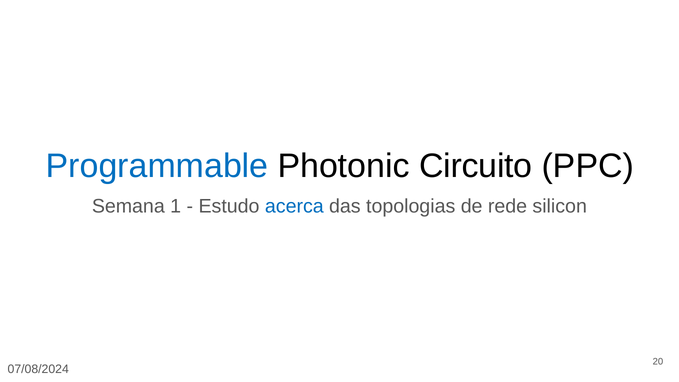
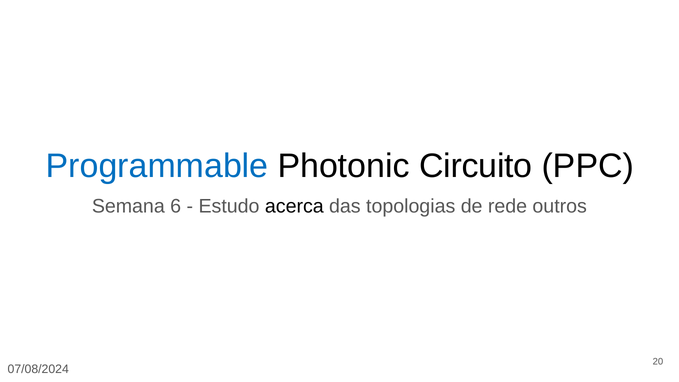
1: 1 -> 6
acerca colour: blue -> black
silicon: silicon -> outros
